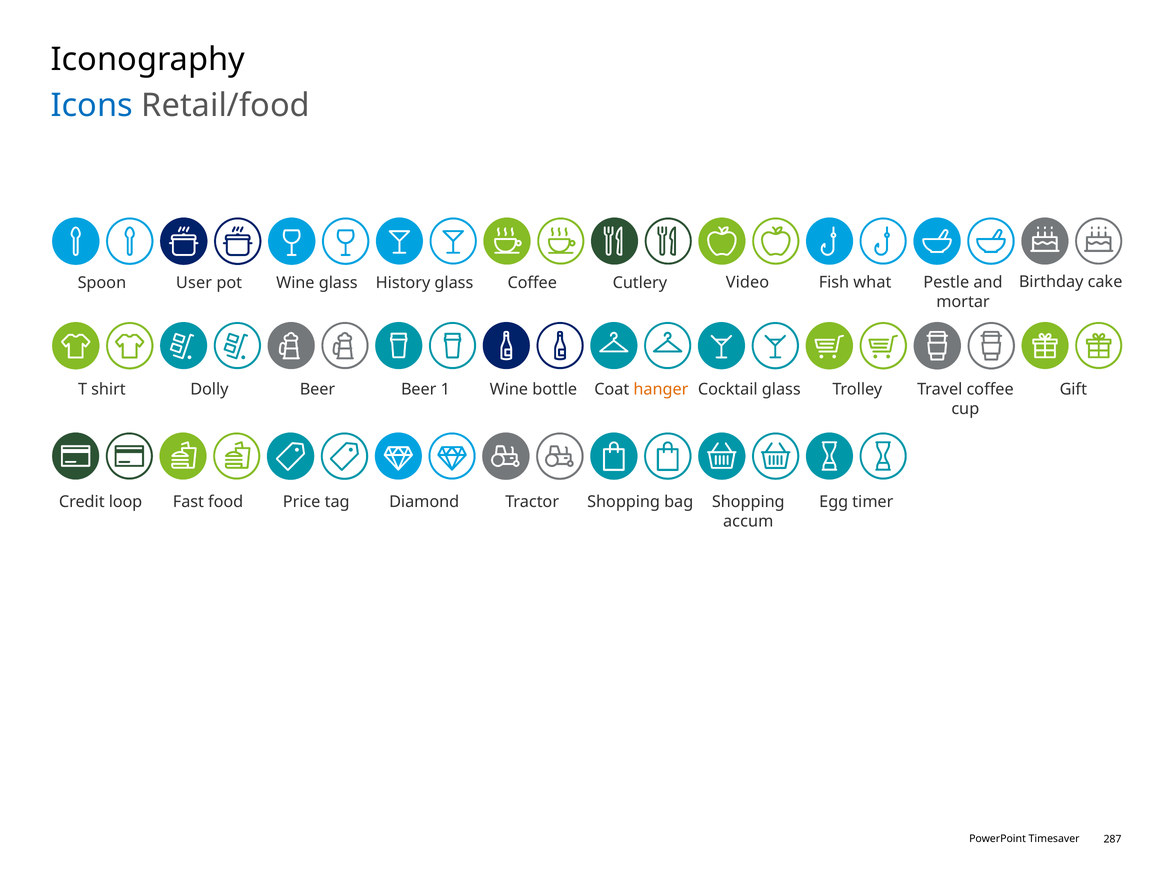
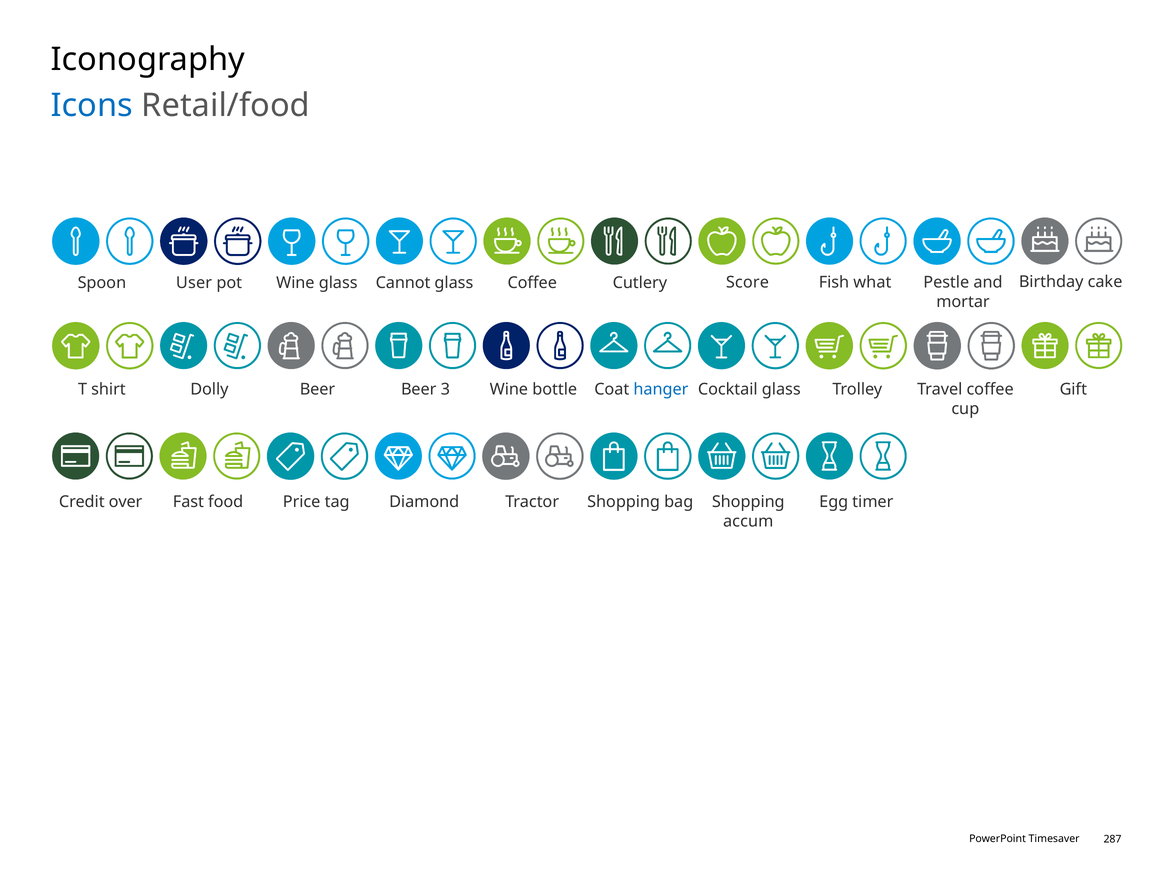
History: History -> Cannot
Video: Video -> Score
1: 1 -> 3
hanger colour: orange -> blue
loop: loop -> over
